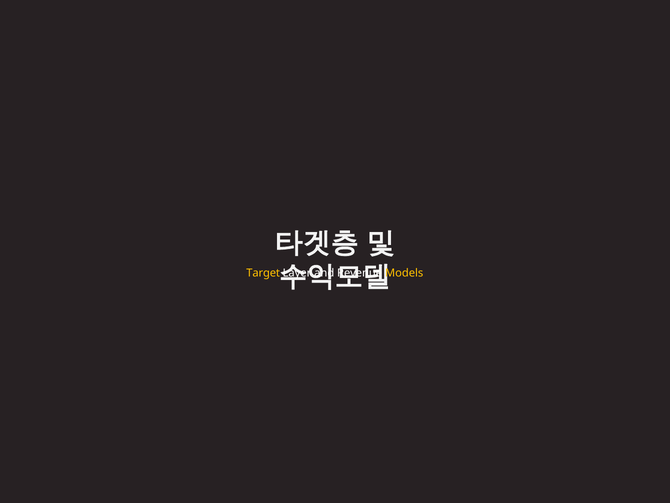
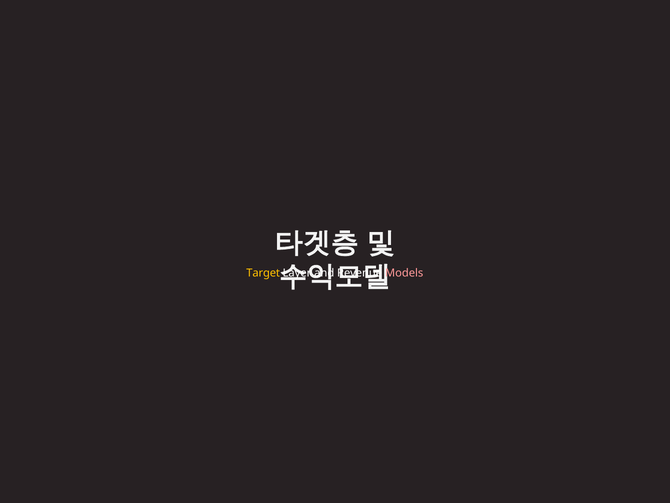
Models colour: yellow -> pink
